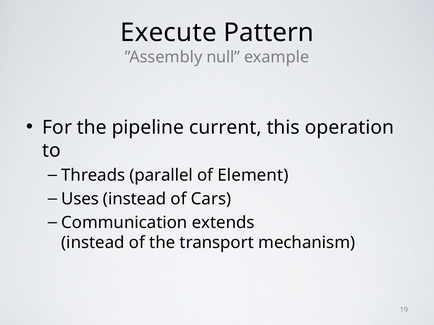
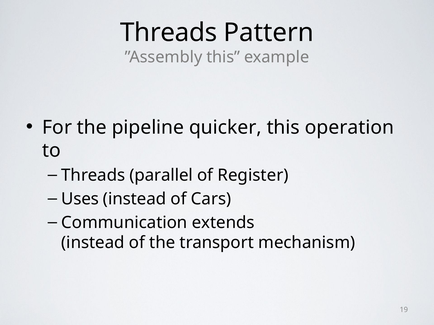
Execute at (168, 33): Execute -> Threads
”Assembly null: null -> this
current: current -> quicker
Element: Element -> Register
